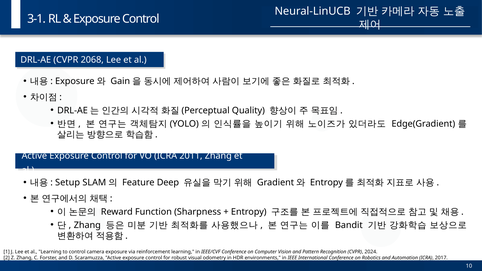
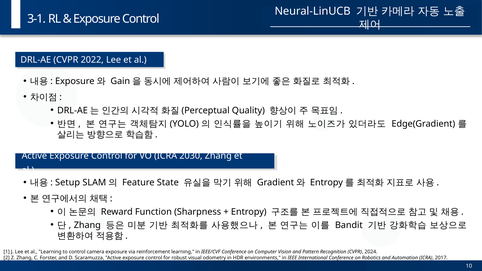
2068: 2068 -> 2022
2011: 2011 -> 2030
Deep: Deep -> State
